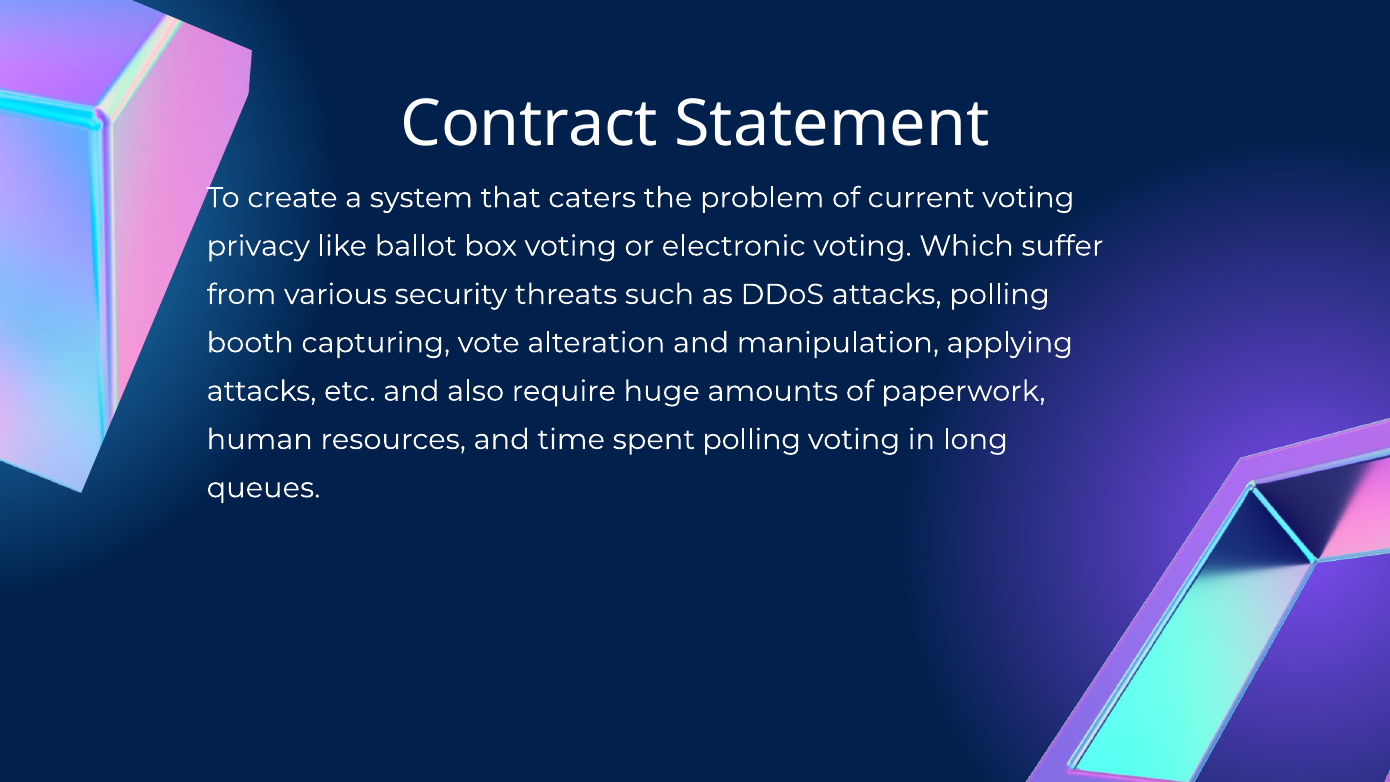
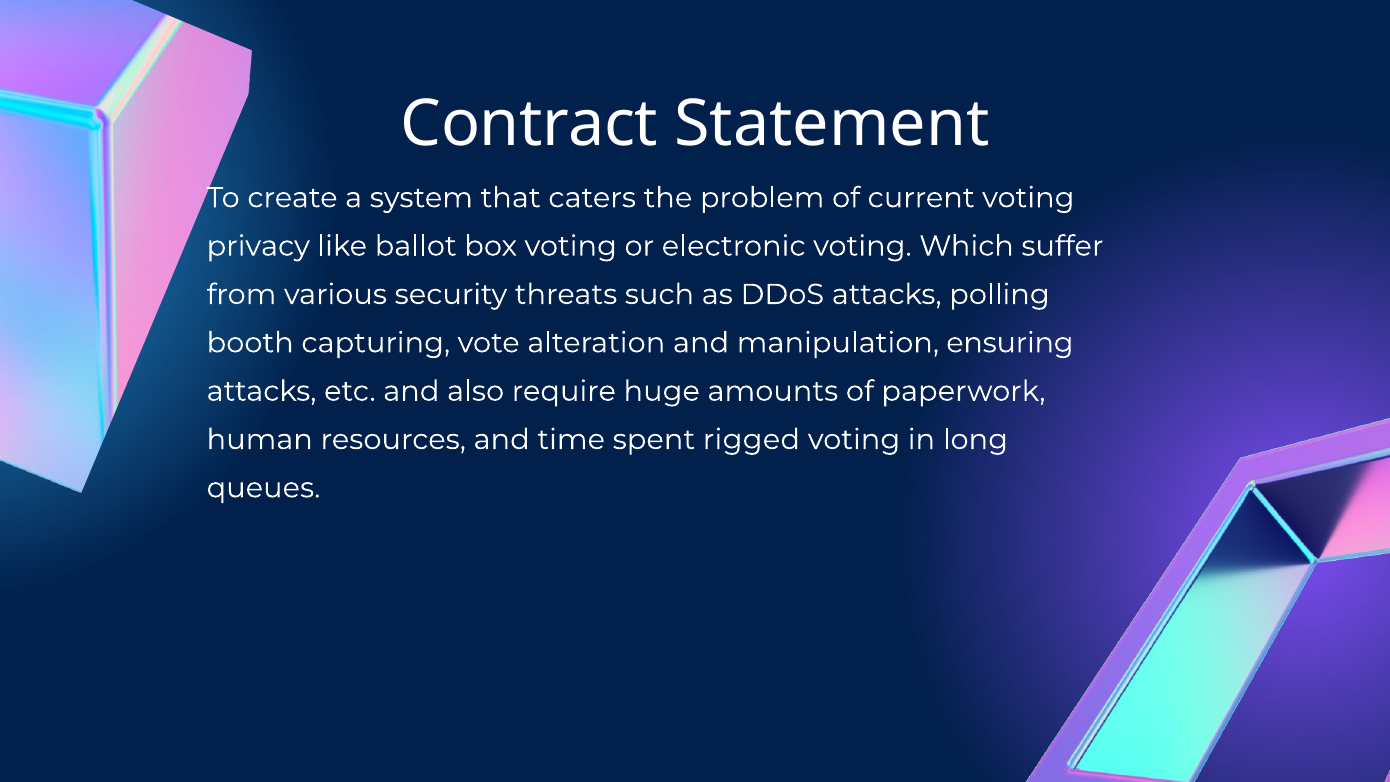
applying: applying -> ensuring
spent polling: polling -> rigged
